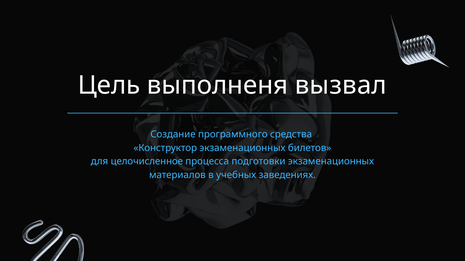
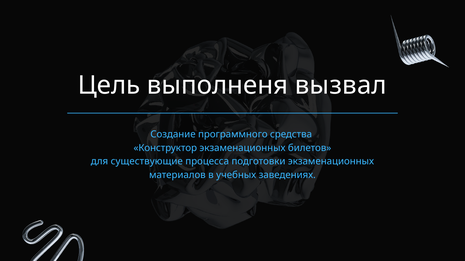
целочисленное: целочисленное -> существующие
